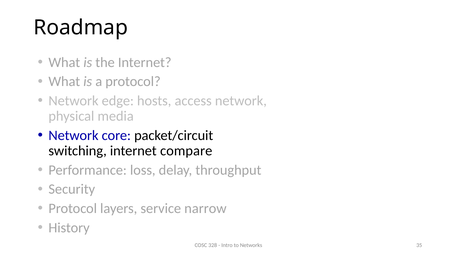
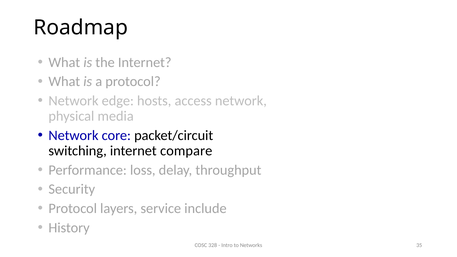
narrow: narrow -> include
